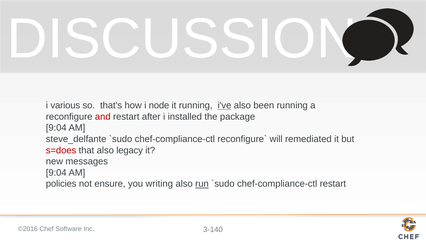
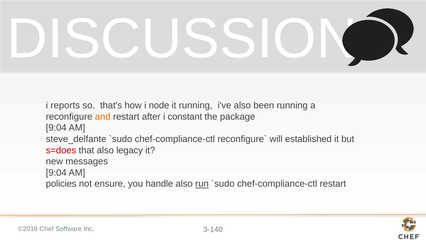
various: various -> reports
i've underline: present -> none
and colour: red -> orange
installed: installed -> constant
remediated: remediated -> established
writing: writing -> handle
